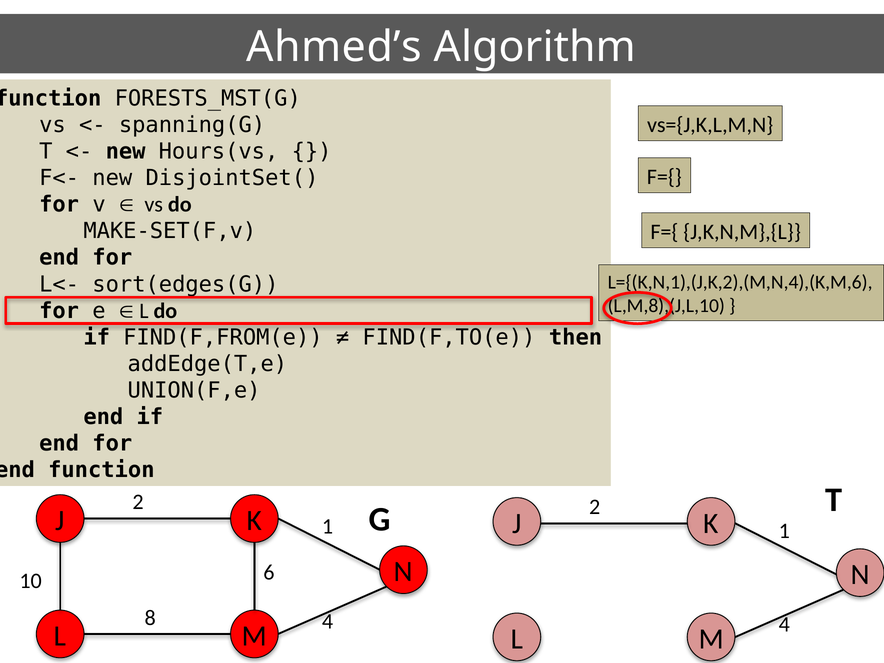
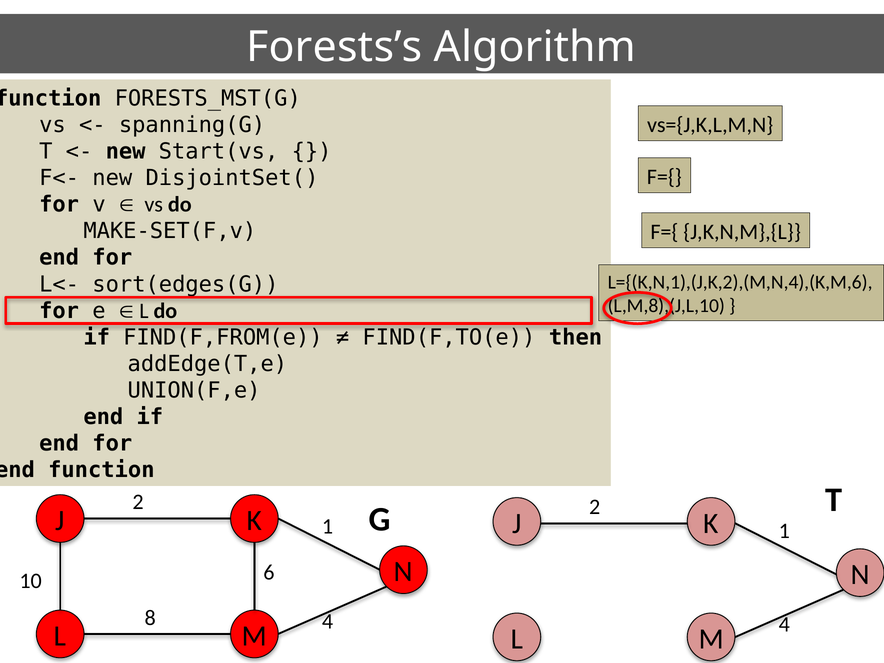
Ahmed’s: Ahmed’s -> Forests’s
Hours(vs: Hours(vs -> Start(vs
